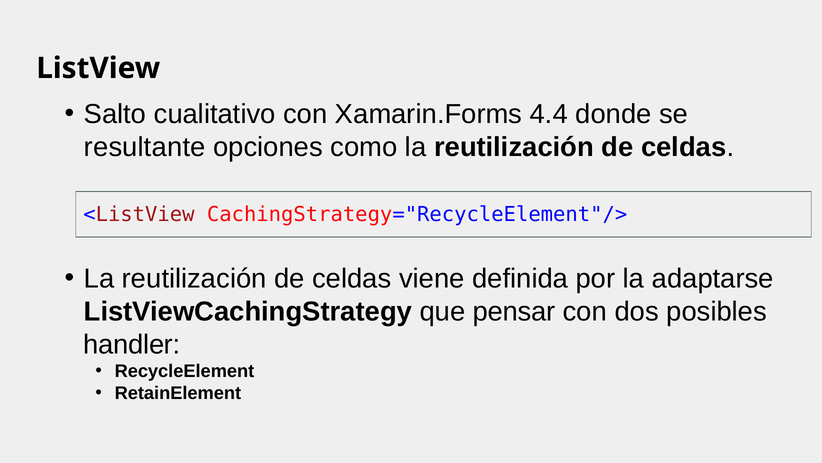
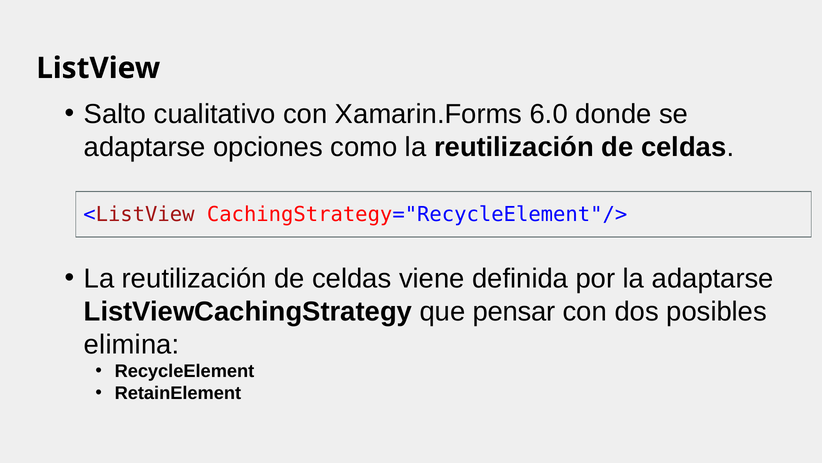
4.4: 4.4 -> 6.0
resultante at (145, 147): resultante -> adaptarse
handler: handler -> elimina
